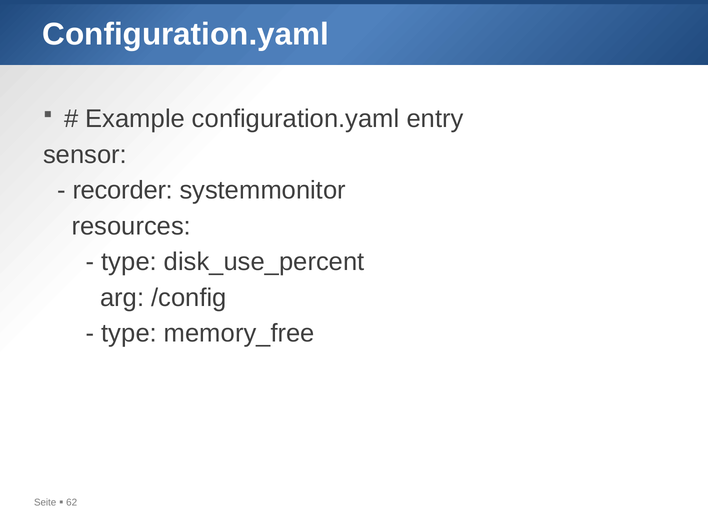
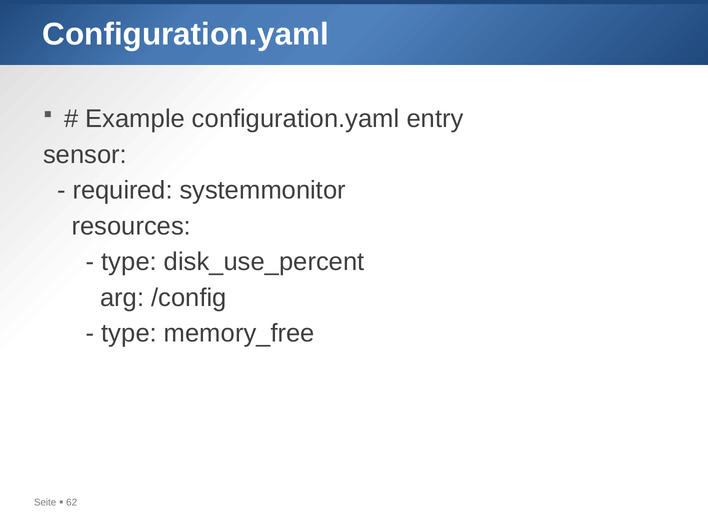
recorder: recorder -> required
